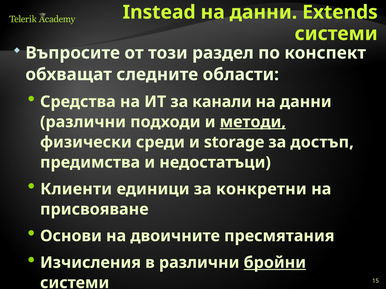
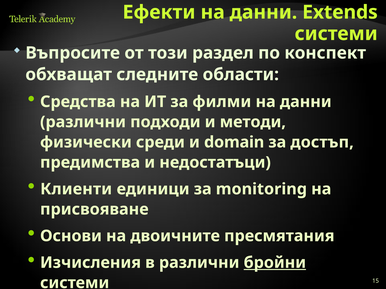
Instead: Instead -> Ефекти
канали: канали -> филми
методи underline: present -> none
storage: storage -> domain
конкретни: конкретни -> monitoring
